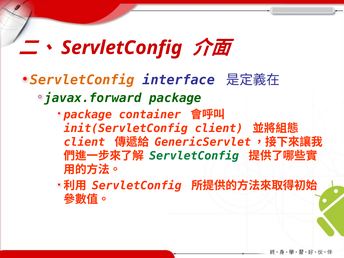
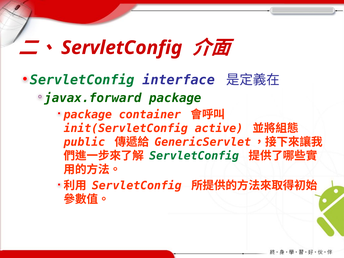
ServletConfig at (82, 80) colour: orange -> green
init(ServletConfig client: client -> active
client at (84, 142): client -> public
